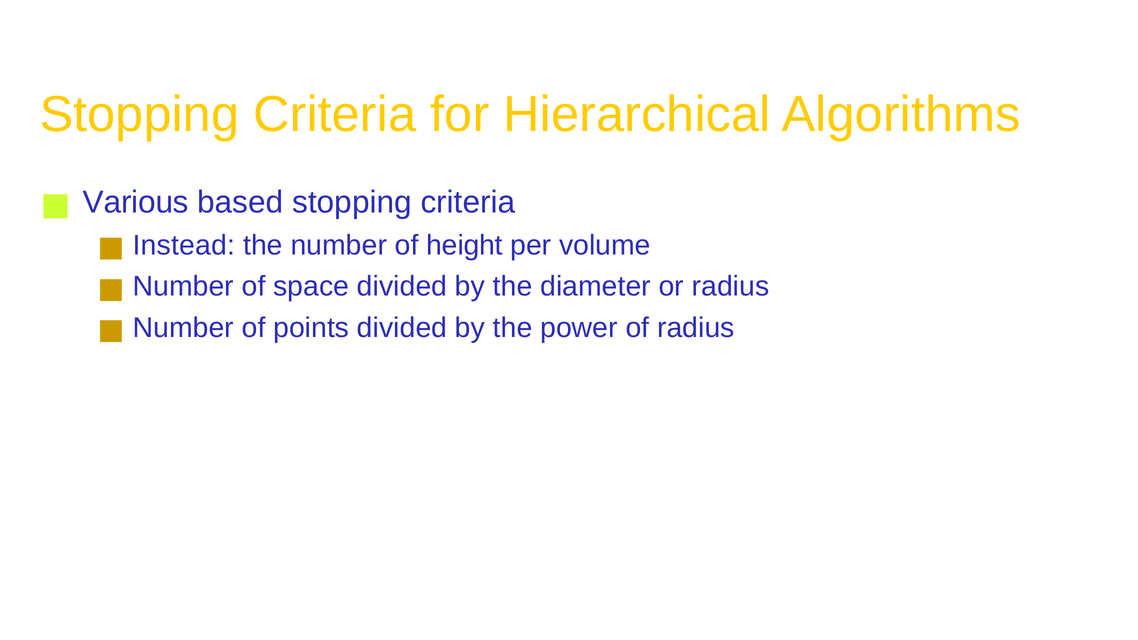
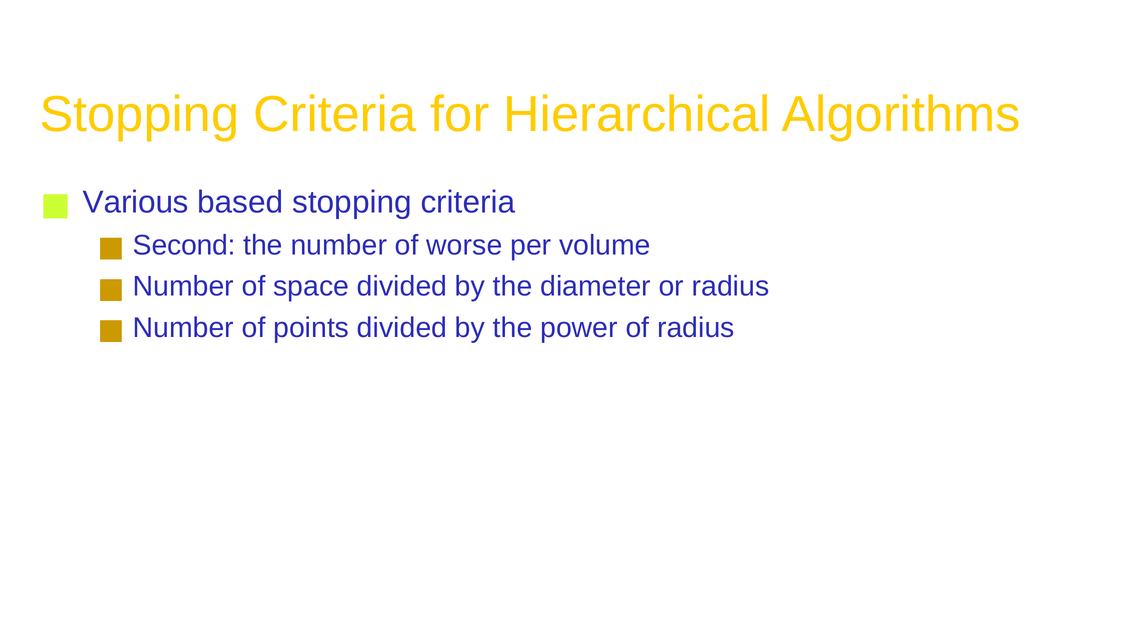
Instead: Instead -> Second
height: height -> worse
